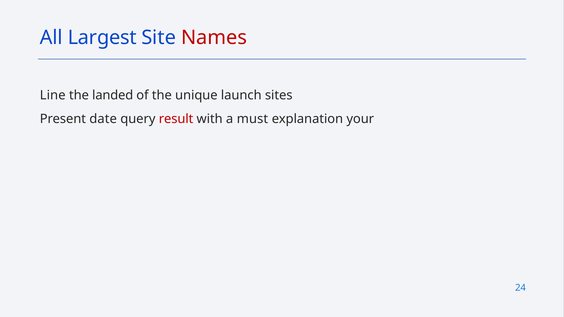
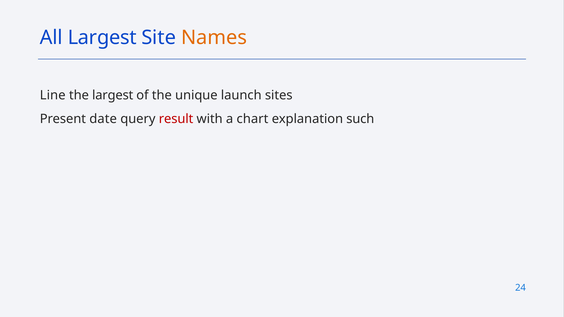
Names colour: red -> orange
the landed: landed -> largest
must: must -> chart
your: your -> such
